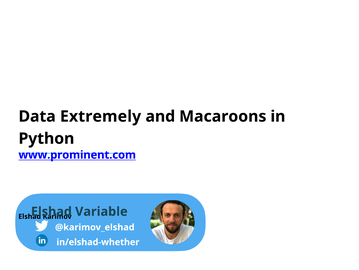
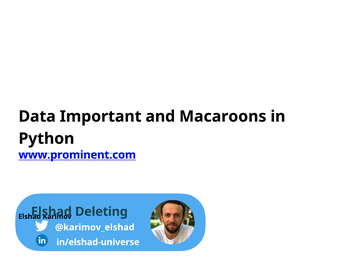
Extremely: Extremely -> Important
Variable: Variable -> Deleting
in/elshad-whether: in/elshad-whether -> in/elshad-universe
